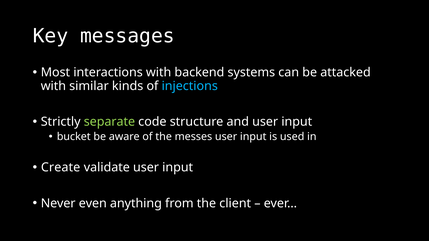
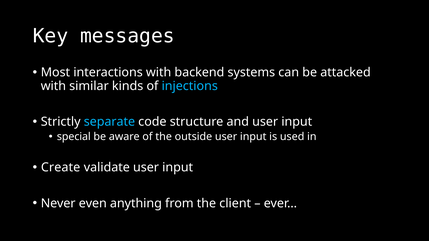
separate colour: light green -> light blue
bucket: bucket -> special
messes: messes -> outside
